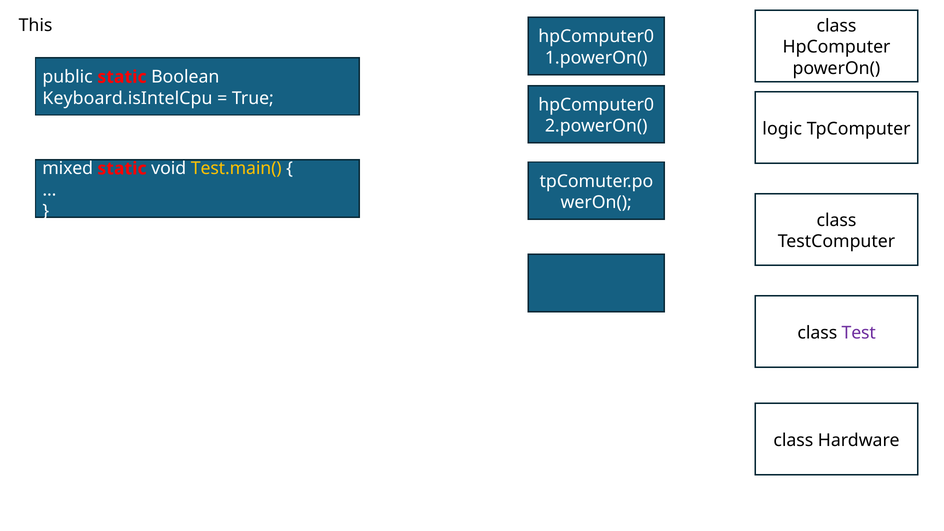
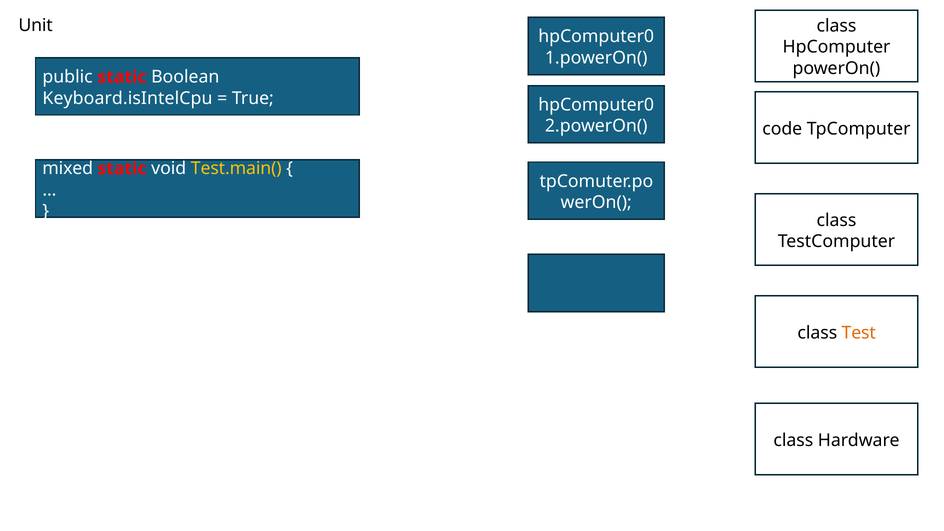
This: This -> Unit
logic: logic -> code
Test colour: purple -> orange
